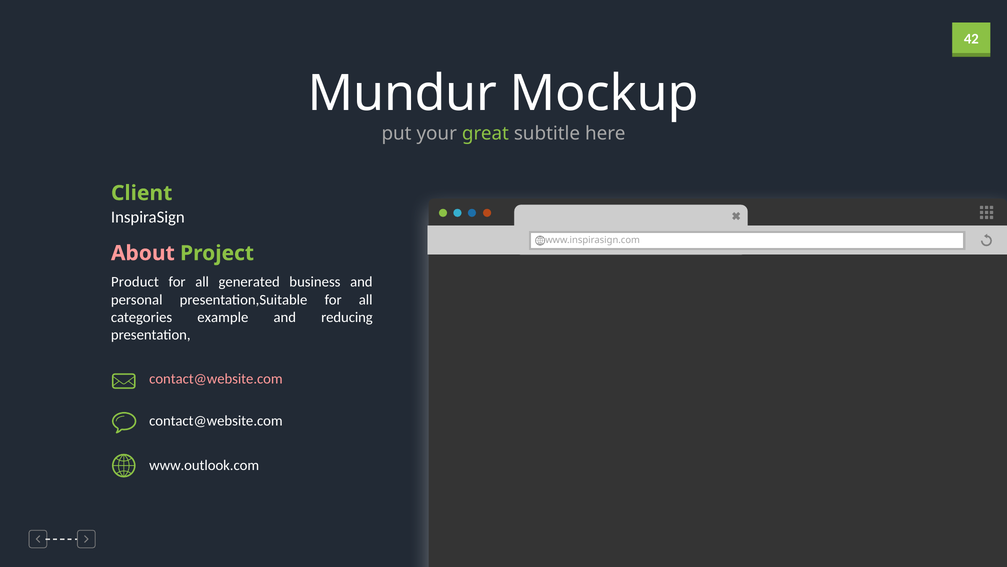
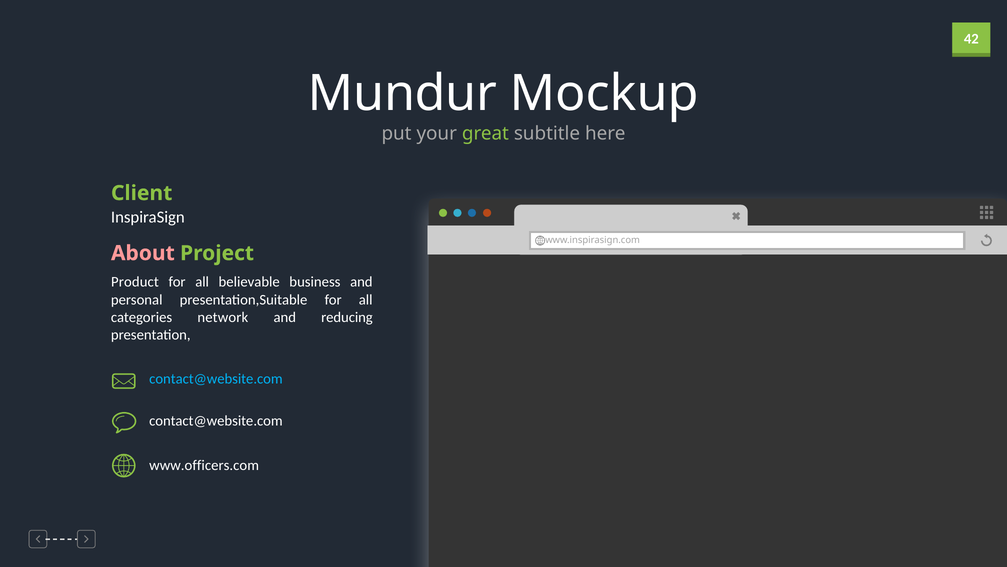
generated: generated -> believable
example: example -> network
contact@website.com at (216, 379) colour: pink -> light blue
www.outlook.com: www.outlook.com -> www.officers.com
